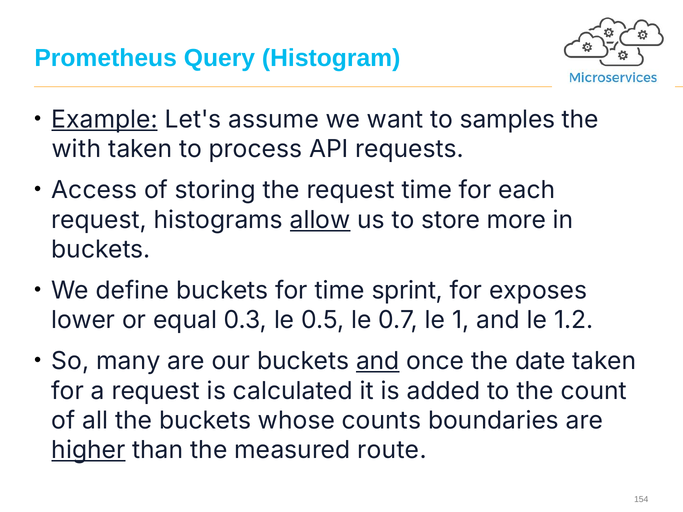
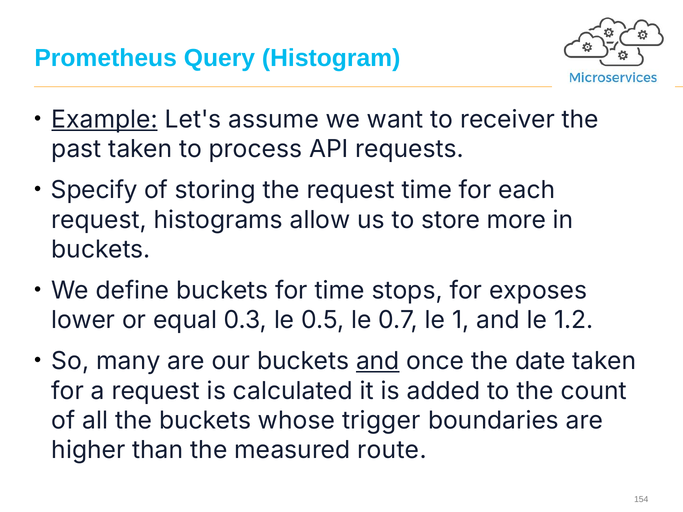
samples: samples -> receiver
with: with -> past
Access: Access -> Specify
allow underline: present -> none
sprint: sprint -> stops
counts: counts -> trigger
higher underline: present -> none
